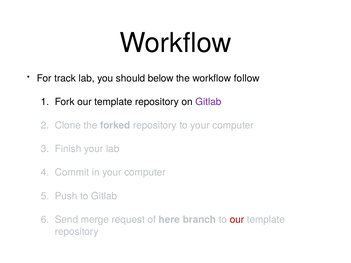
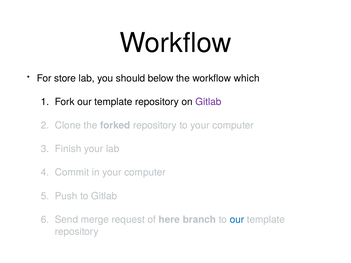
track: track -> store
follow: follow -> which
our at (237, 220) colour: red -> blue
